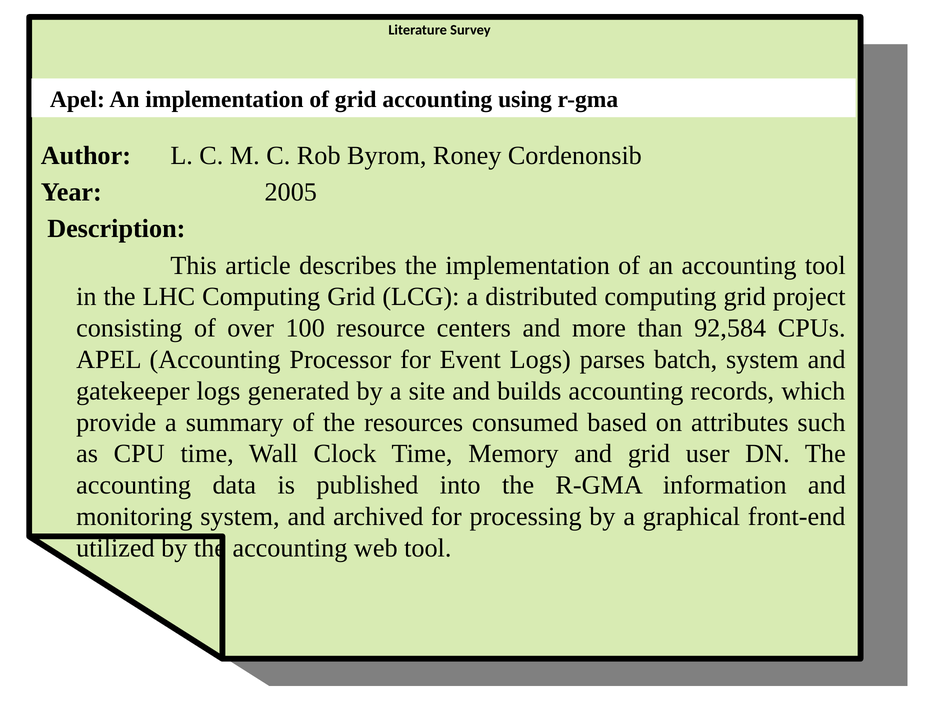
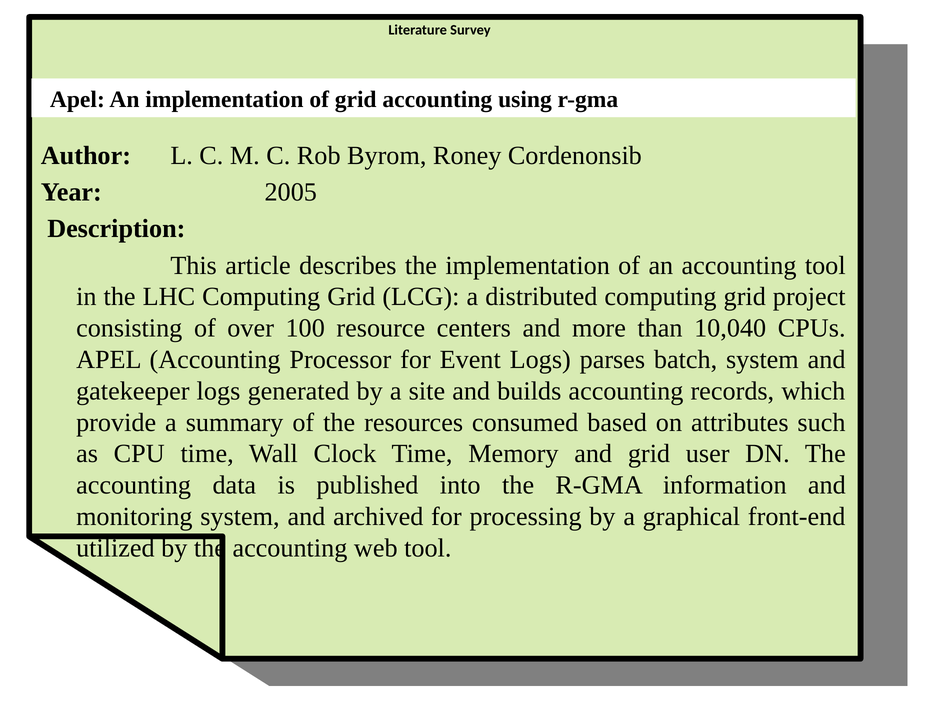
92,584: 92,584 -> 10,040
